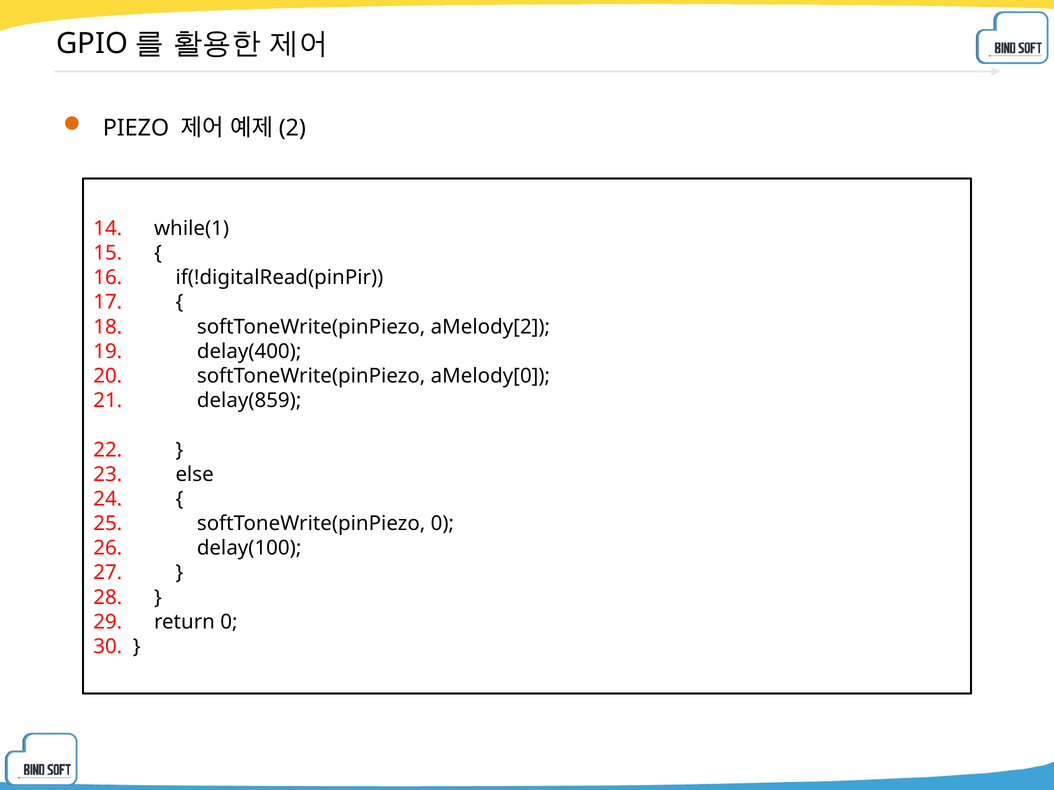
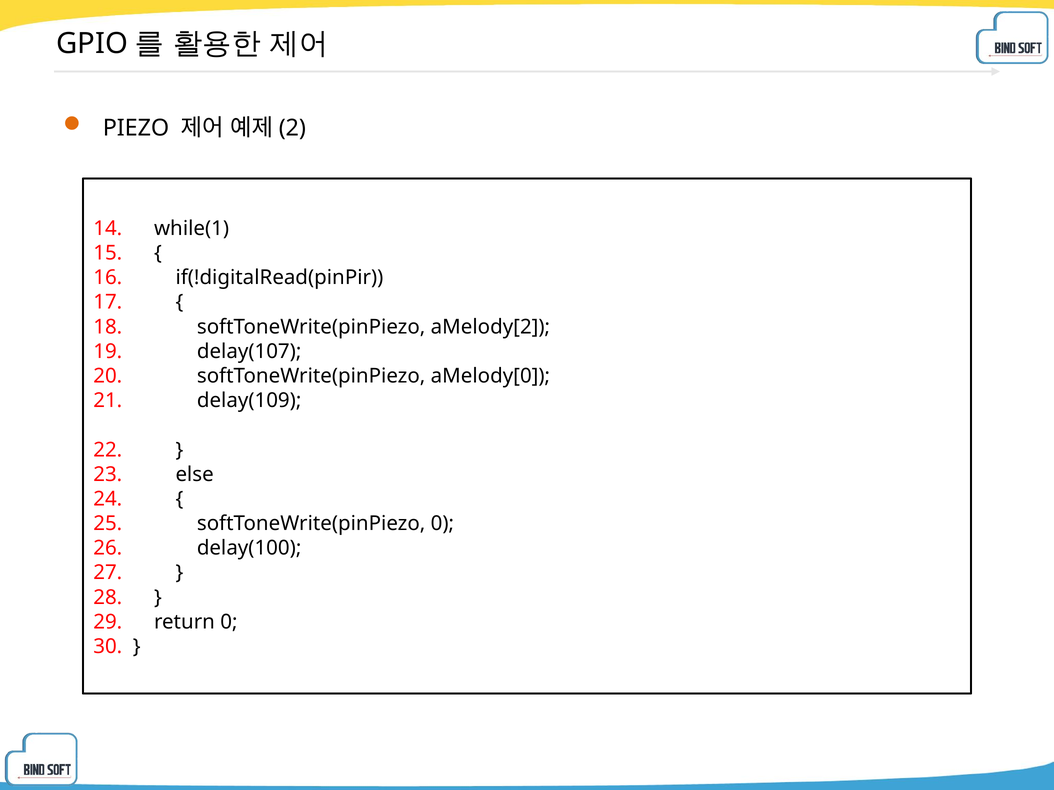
delay(400: delay(400 -> delay(107
delay(859: delay(859 -> delay(109
